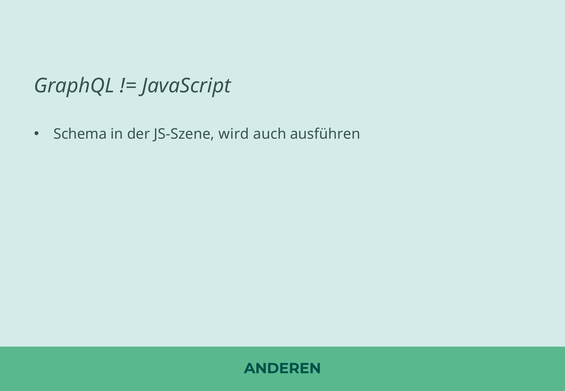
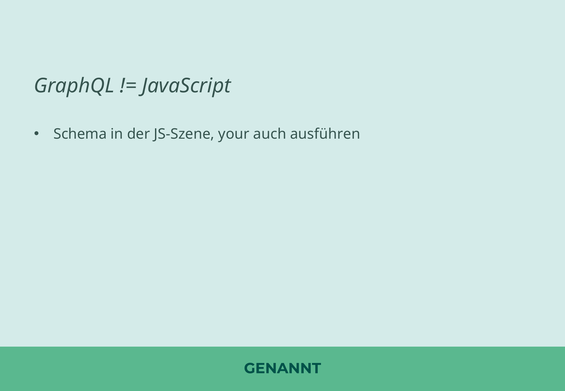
wird: wird -> your
ANDEREN: ANDEREN -> GENANNT
